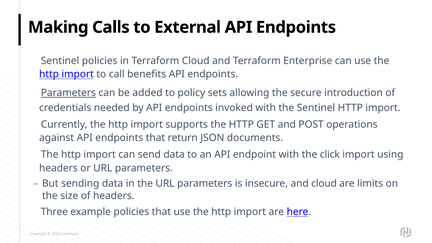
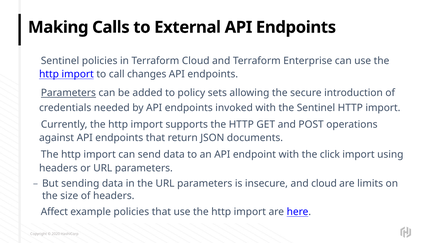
benefits: benefits -> changes
Three: Three -> Affect
